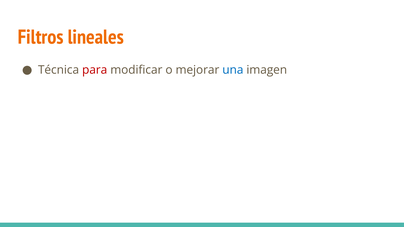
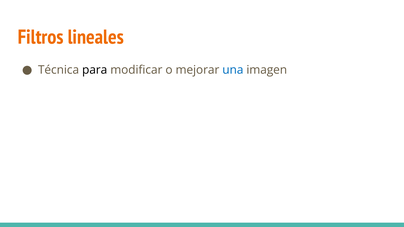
para colour: red -> black
